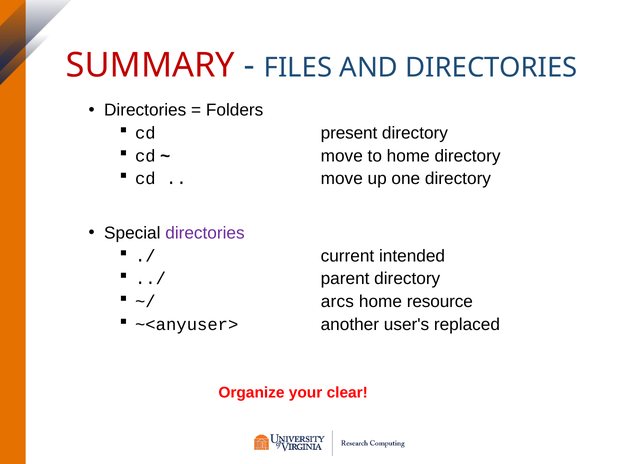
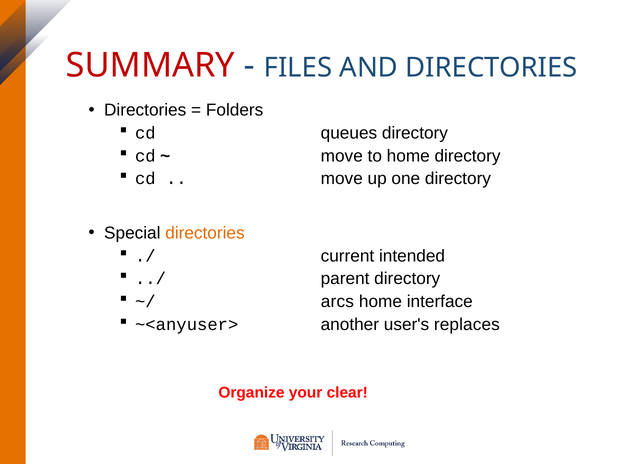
present: present -> queues
directories at (205, 233) colour: purple -> orange
resource: resource -> interface
replaced: replaced -> replaces
